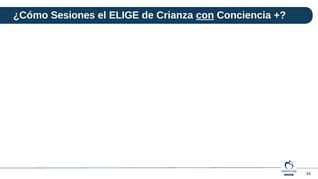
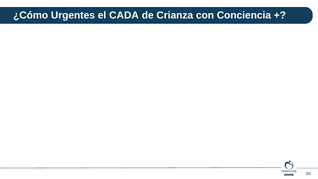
Sesiones: Sesiones -> Urgentes
ELIGE: ELIGE -> CADA
con underline: present -> none
